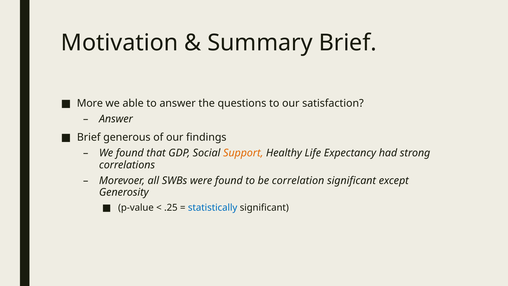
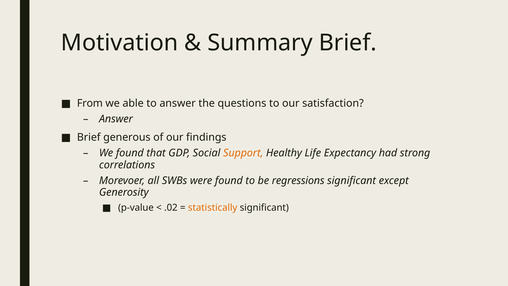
More: More -> From
correlation: correlation -> regressions
.25: .25 -> .02
statistically colour: blue -> orange
